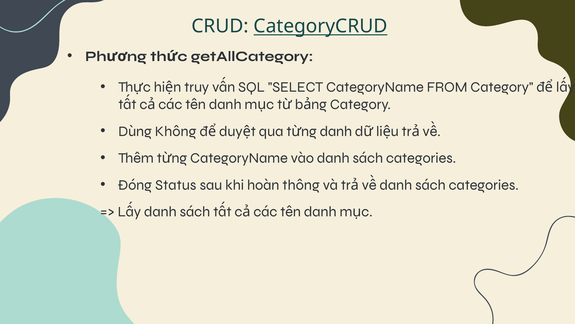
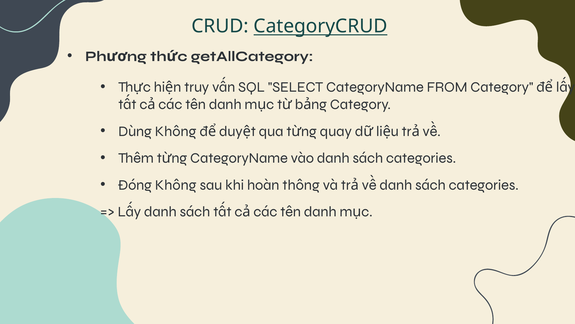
danh at (336, 131): danh -> quay
Đóng Status: Status -> Không
